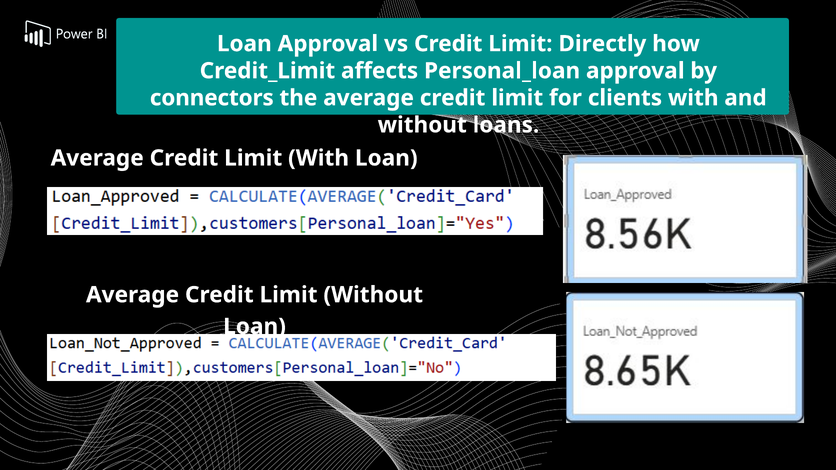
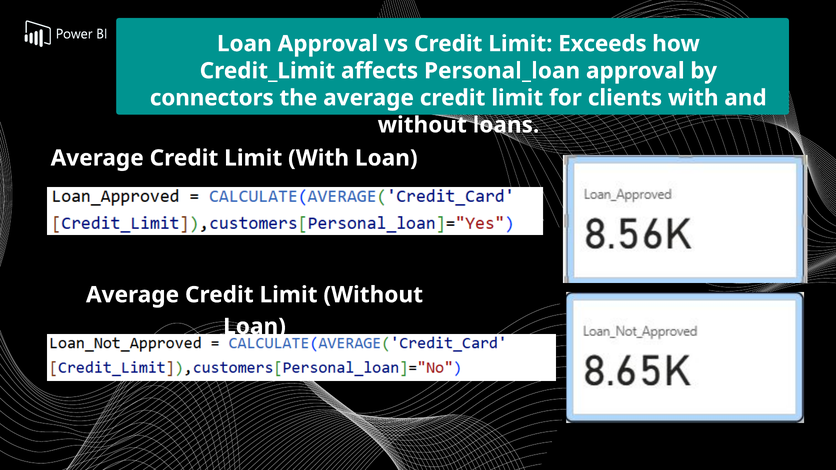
Directly: Directly -> Exceeds
